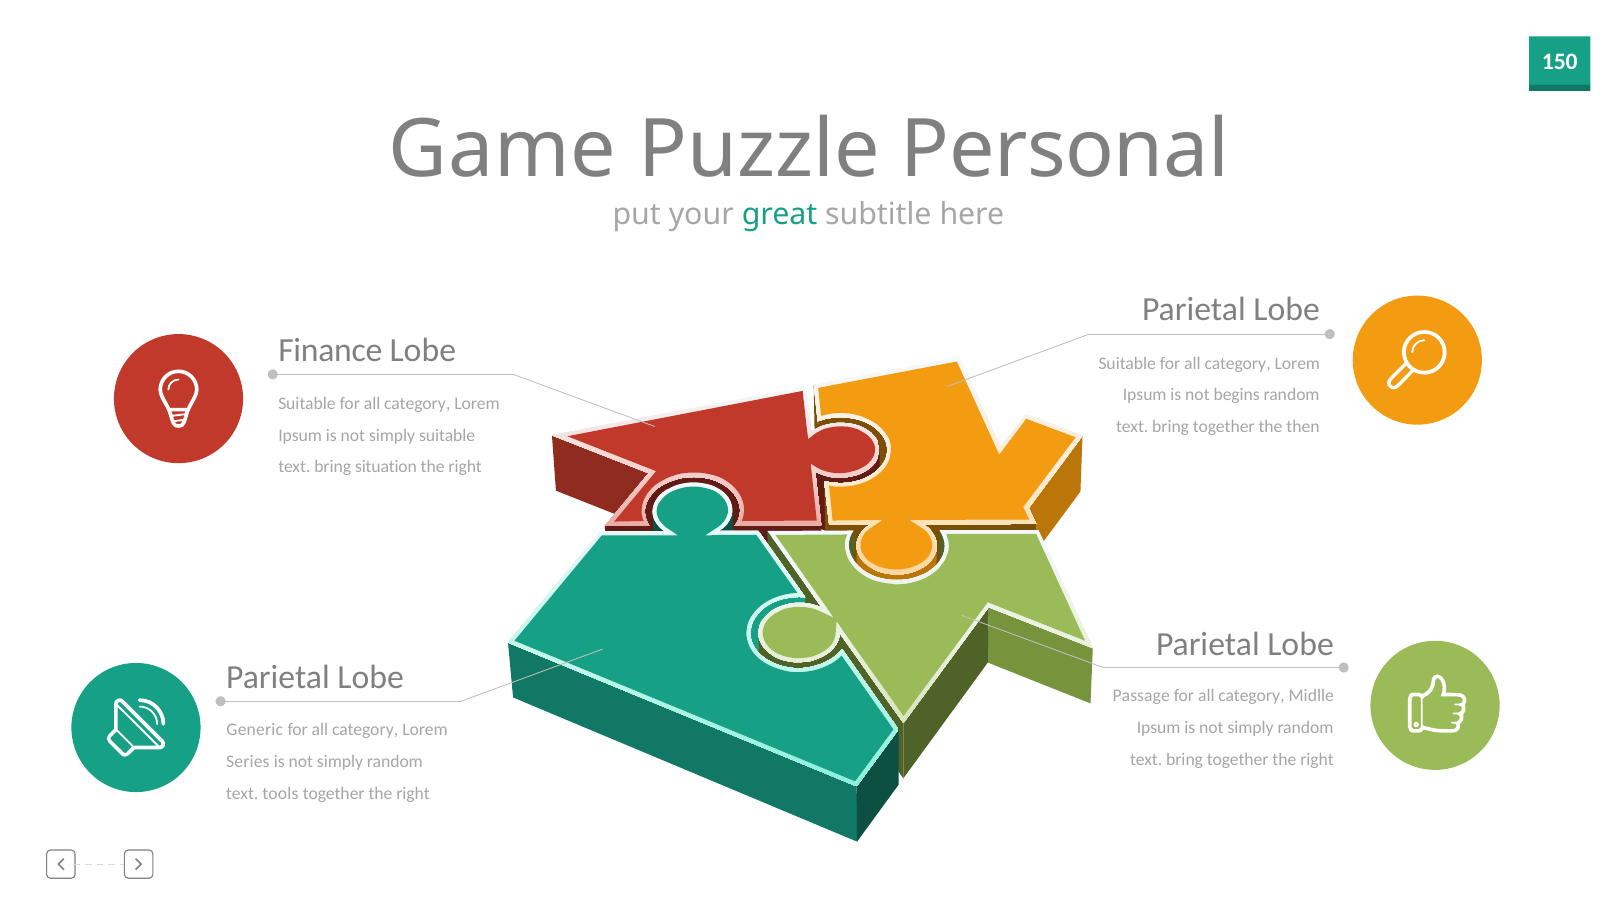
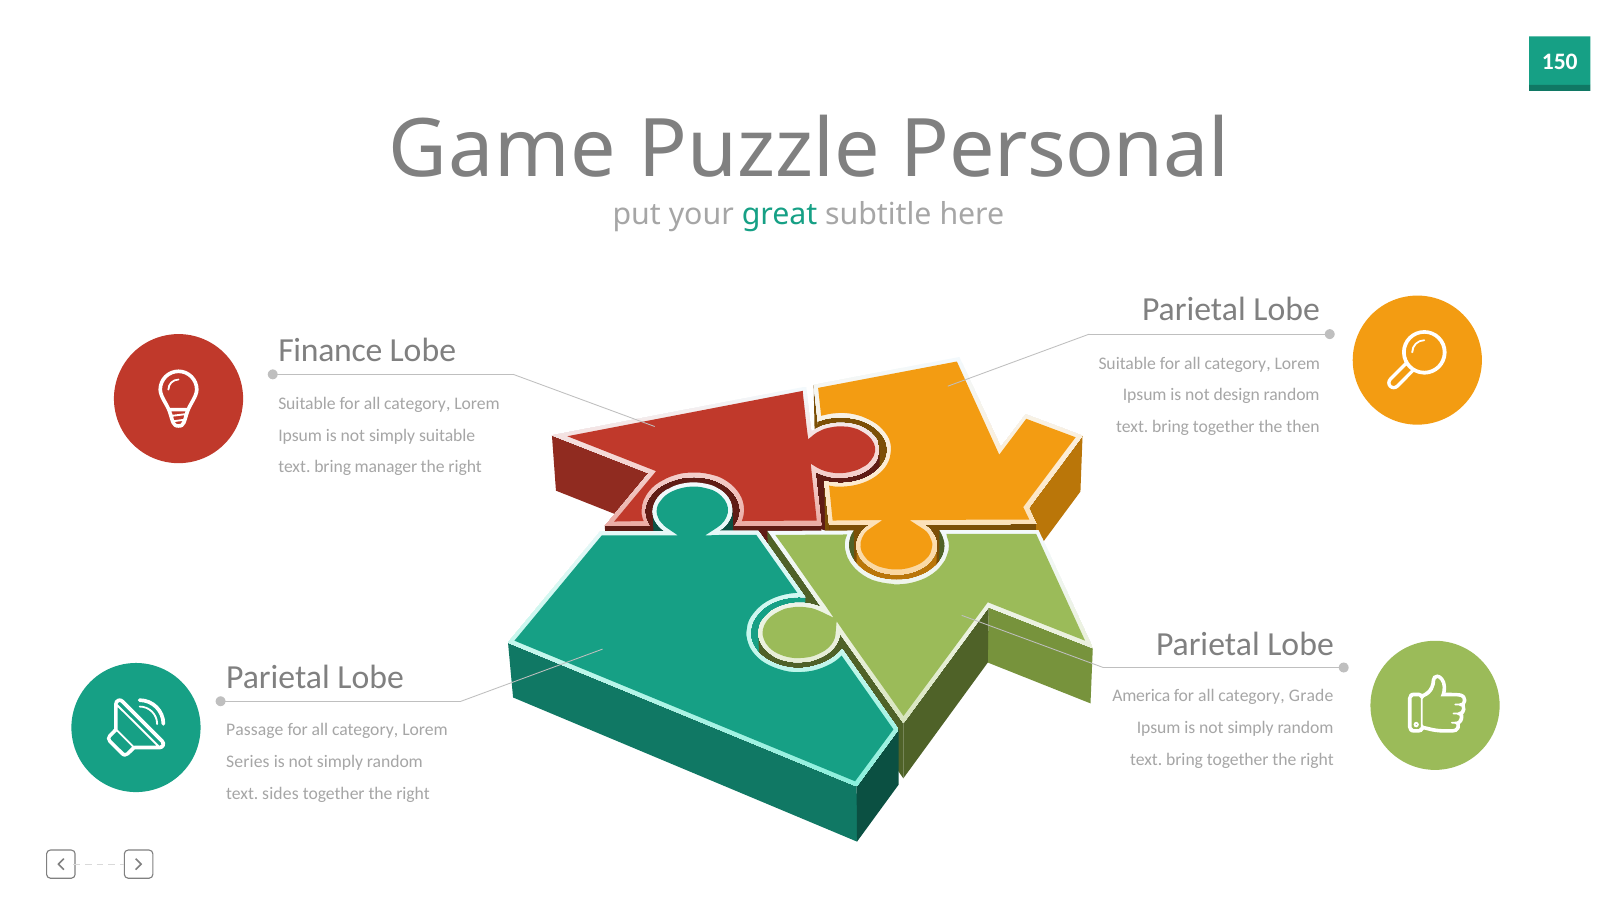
begins: begins -> design
situation: situation -> manager
Passage: Passage -> America
Midlle: Midlle -> Grade
Generic: Generic -> Passage
tools: tools -> sides
